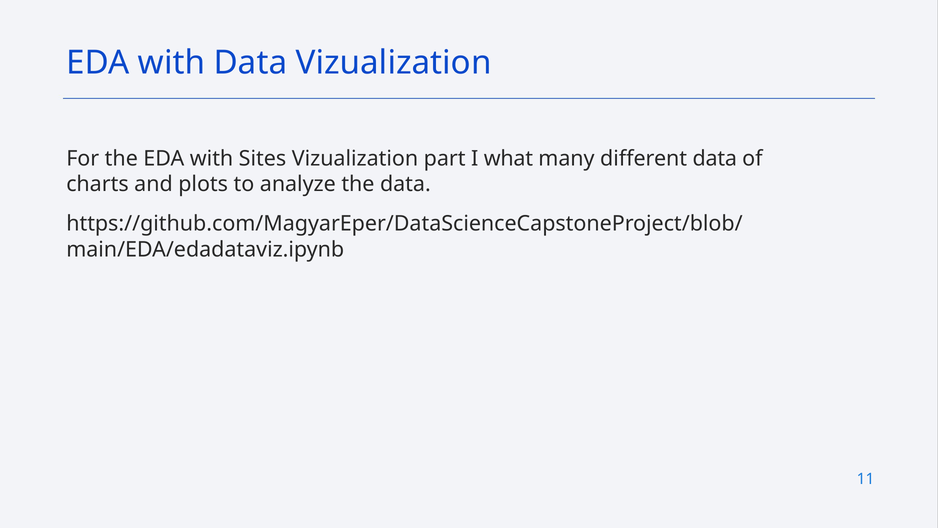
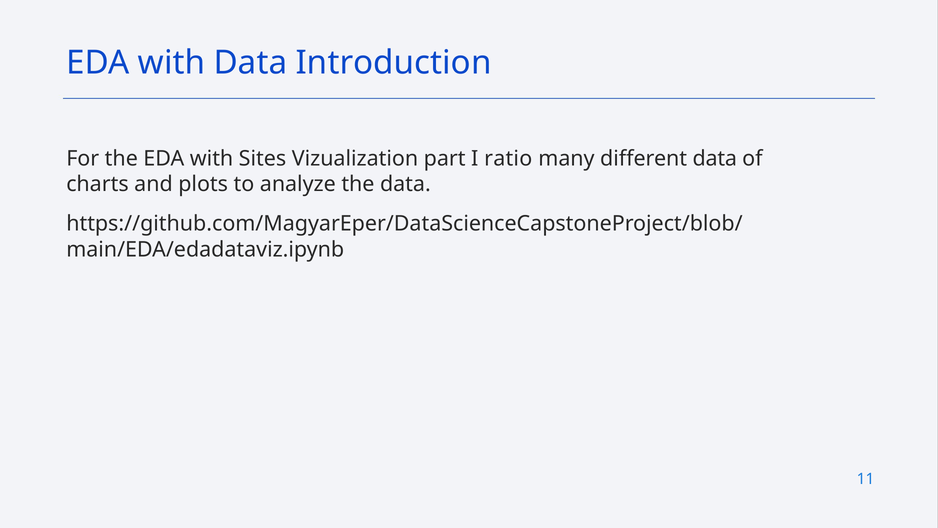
Data Vizualization: Vizualization -> Introduction
what: what -> ratio
